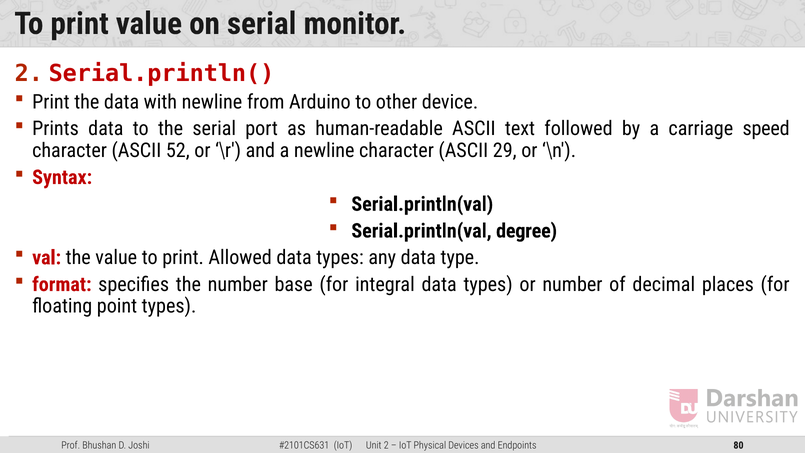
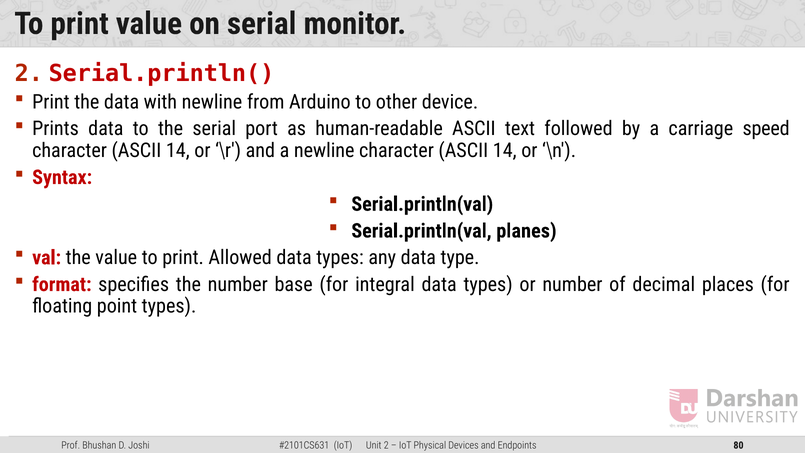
52 at (178, 151): 52 -> 14
newline character ASCII 29: 29 -> 14
degree: degree -> planes
